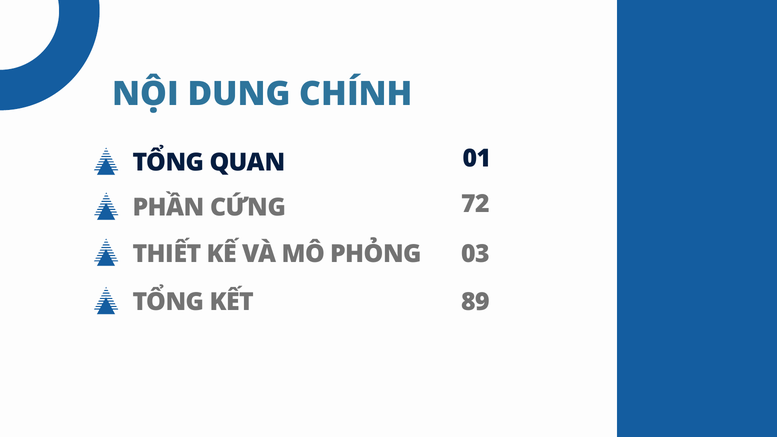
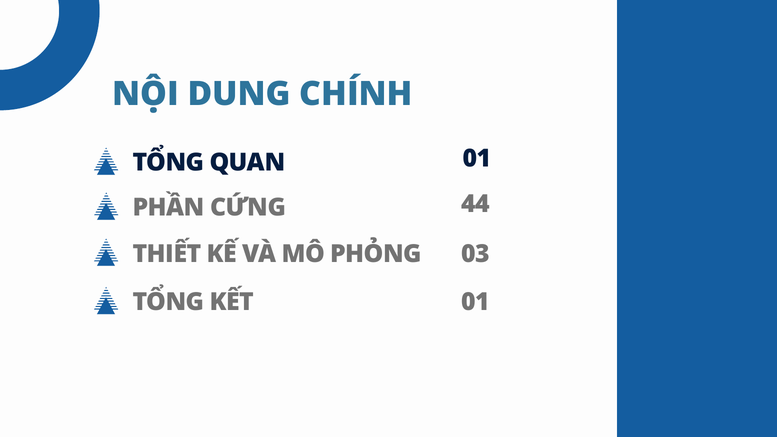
72: 72 -> 44
KẾT 89: 89 -> 01
